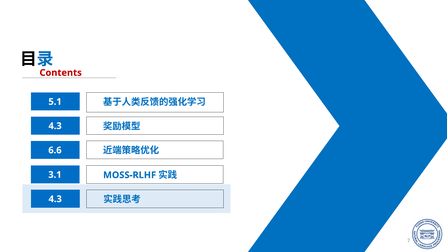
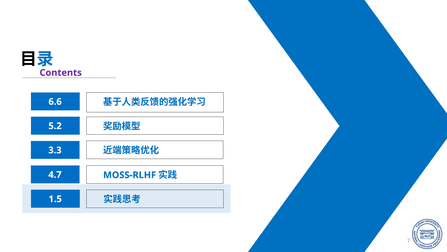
Contents colour: red -> purple
5.1: 5.1 -> 6.6
4.3 at (55, 126): 4.3 -> 5.2
6.6: 6.6 -> 3.3
3.1: 3.1 -> 4.7
4.3 at (55, 199): 4.3 -> 1.5
